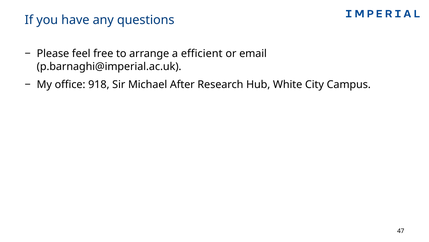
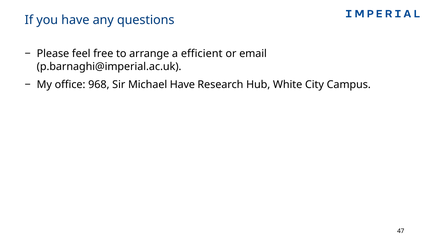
918: 918 -> 968
Michael After: After -> Have
